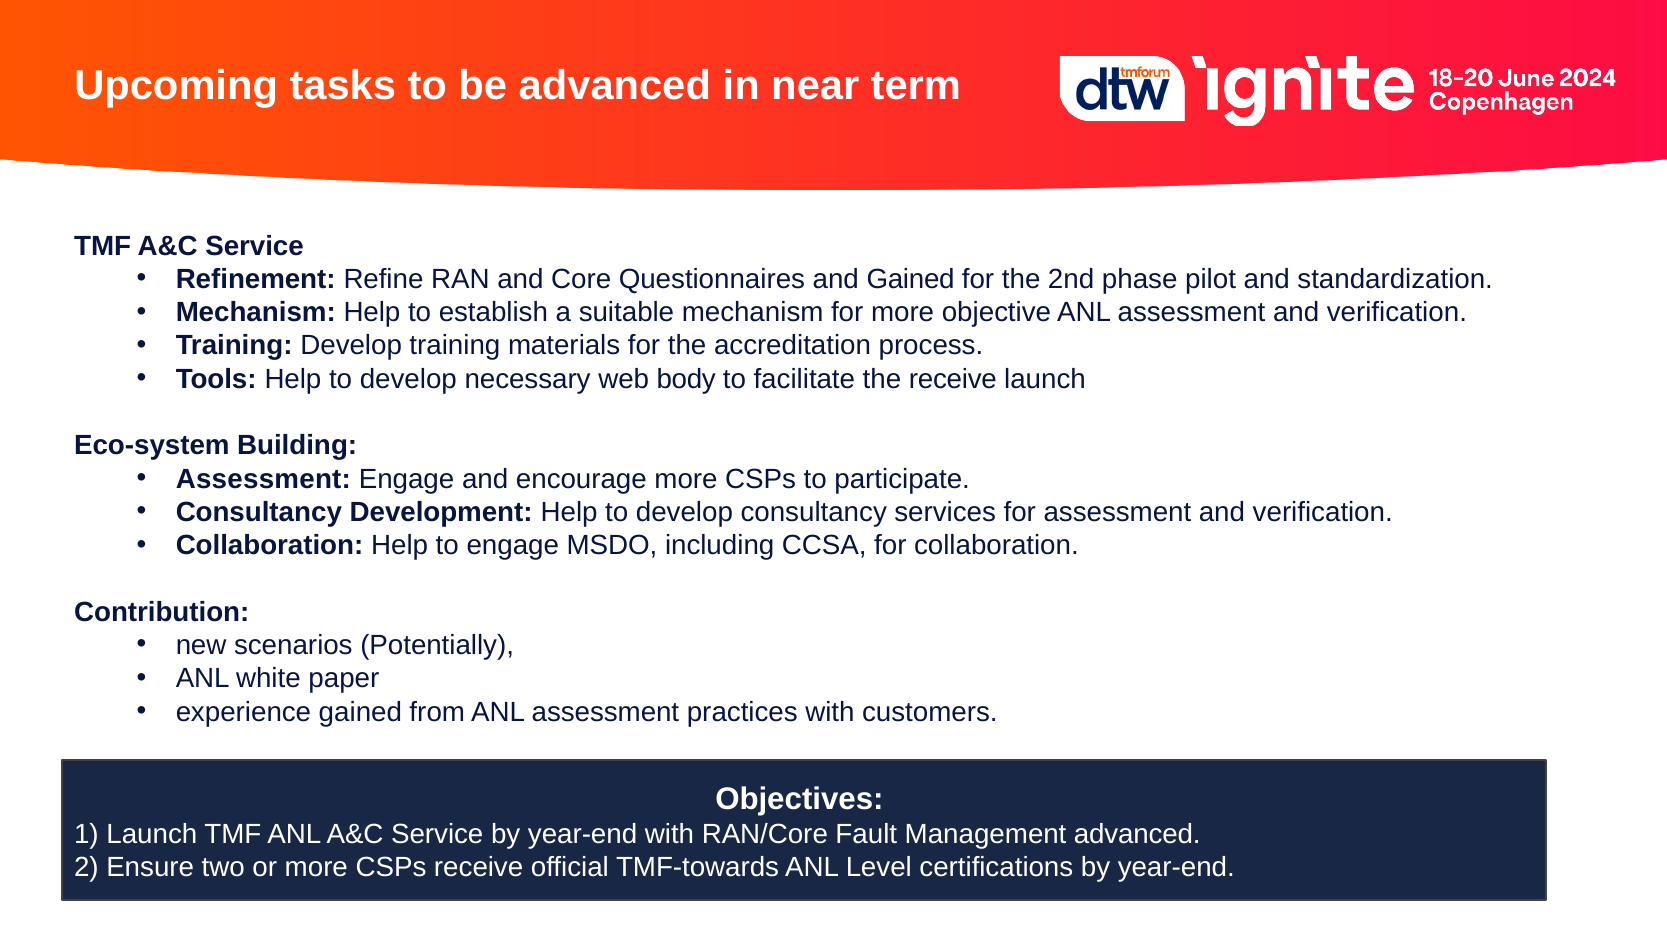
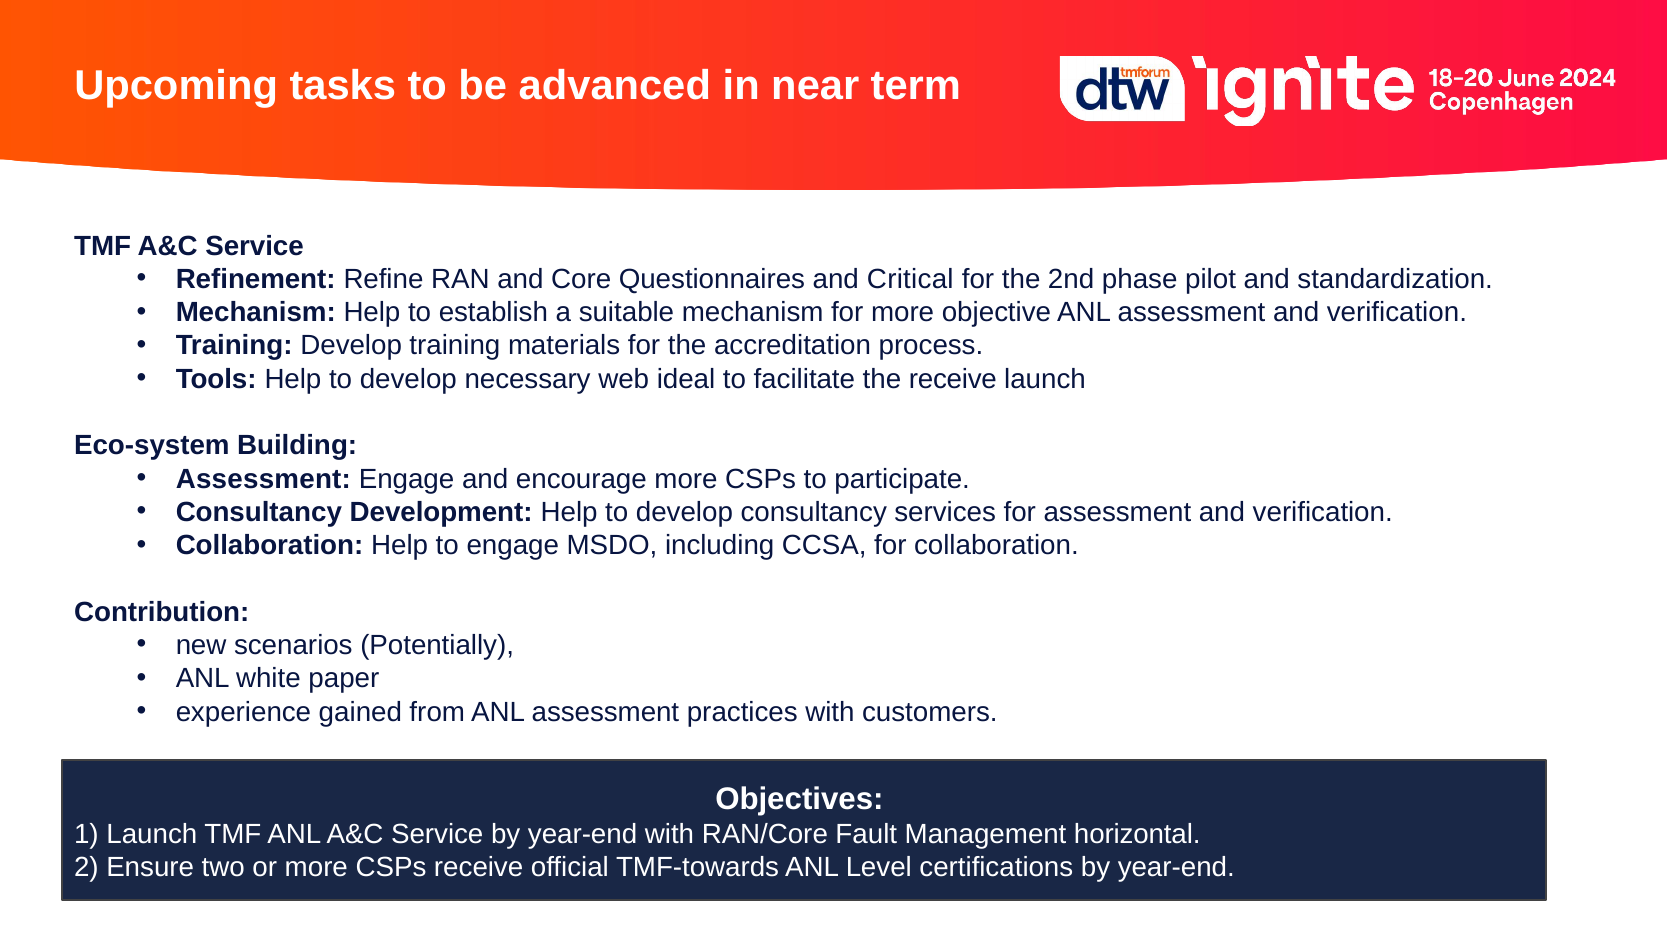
and Gained: Gained -> Critical
body: body -> ideal
Management advanced: advanced -> horizontal
